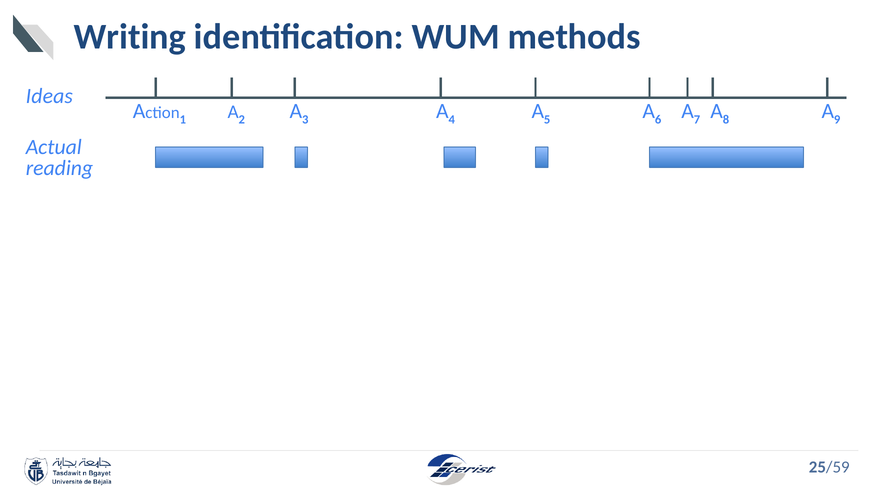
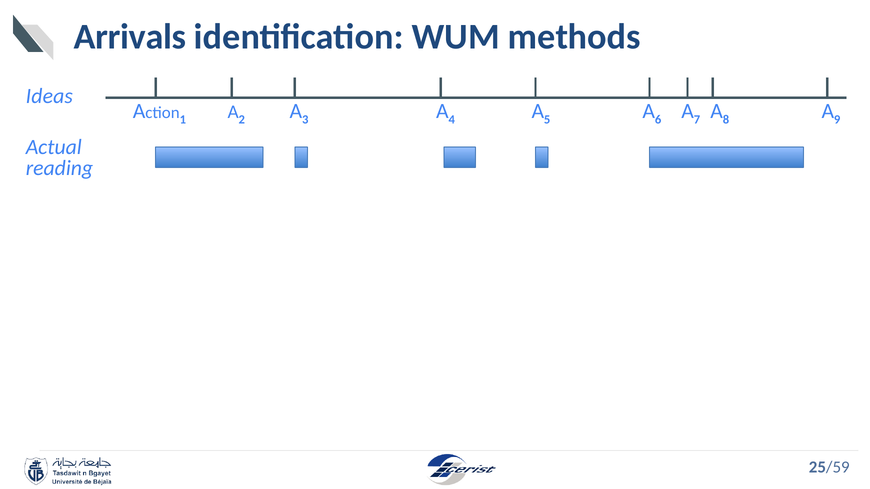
Writing: Writing -> Arrivals
